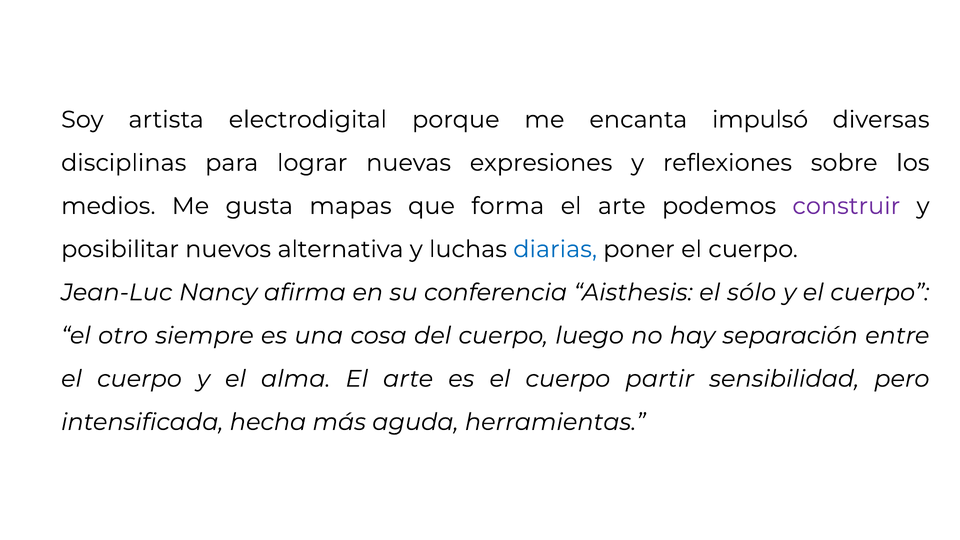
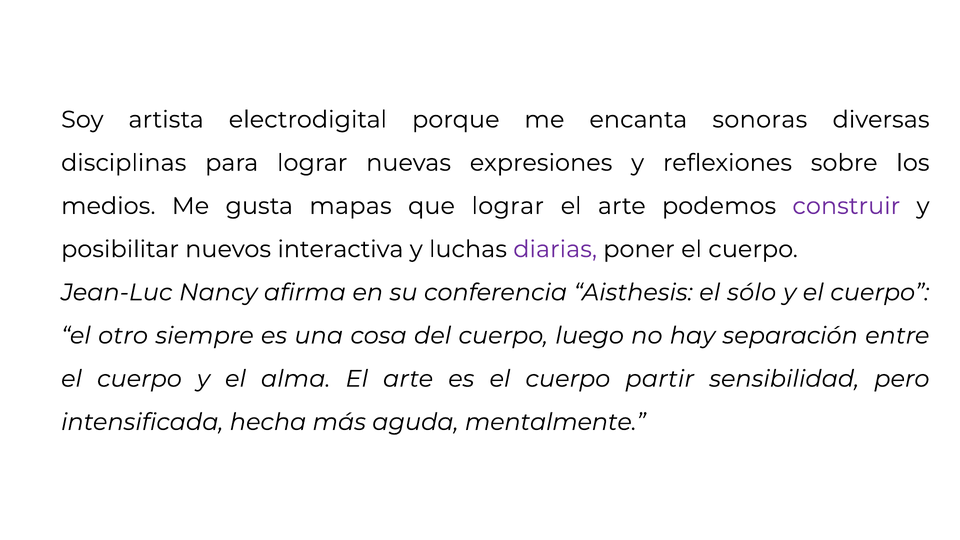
impulsó: impulsó -> sonoras
que forma: forma -> lograr
alternativa: alternativa -> interactiva
diarias colour: blue -> purple
herramientas: herramientas -> mentalmente
